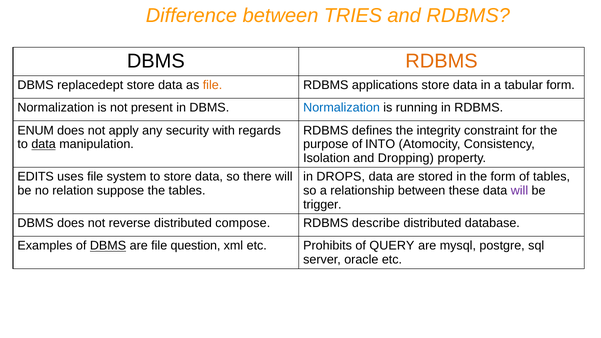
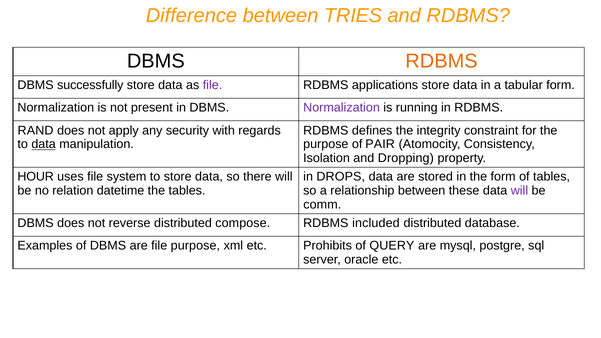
replacedept: replacedept -> successfully
file at (212, 85) colour: orange -> purple
Normalization at (342, 108) colour: blue -> purple
ENUM: ENUM -> RAND
INTO: INTO -> PAIR
EDITS: EDITS -> HOUR
suppose: suppose -> datetime
trigger: trigger -> comm
describe: describe -> included
DBMS at (108, 246) underline: present -> none
file question: question -> purpose
